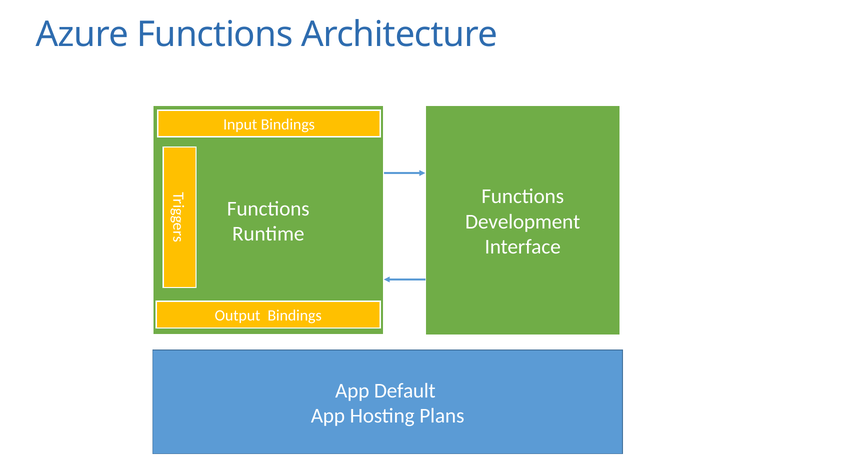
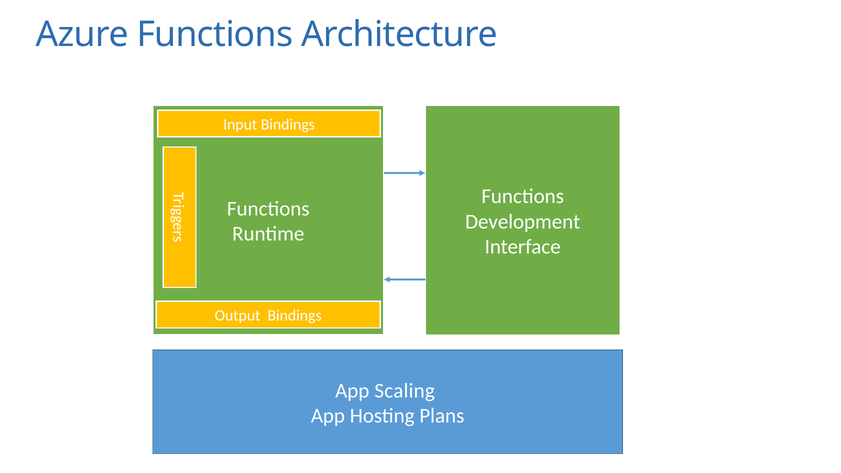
Default: Default -> Scaling
